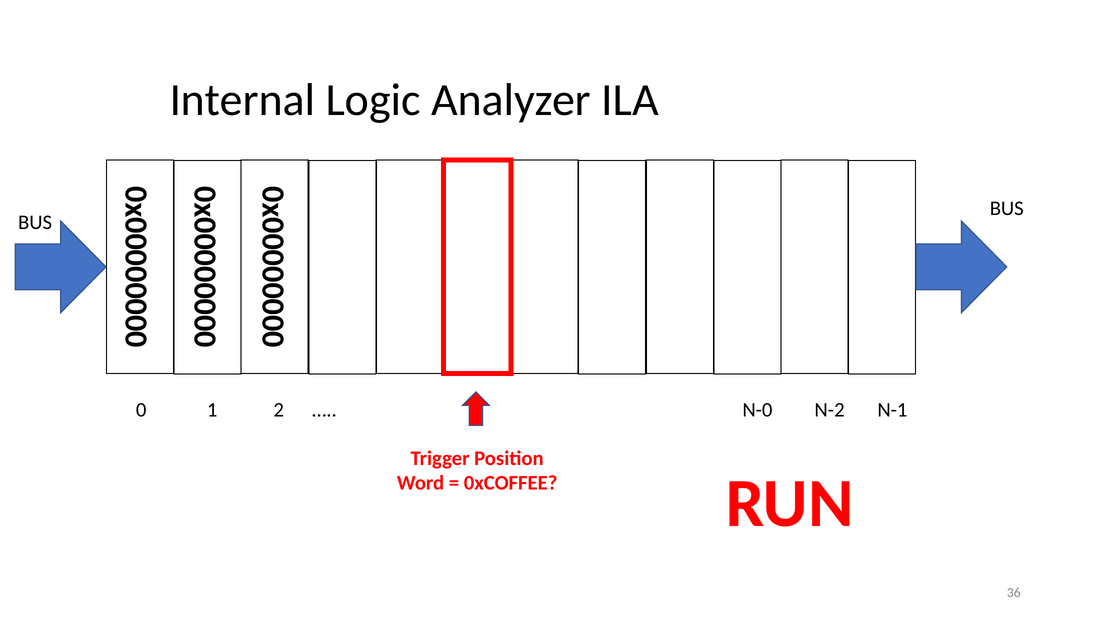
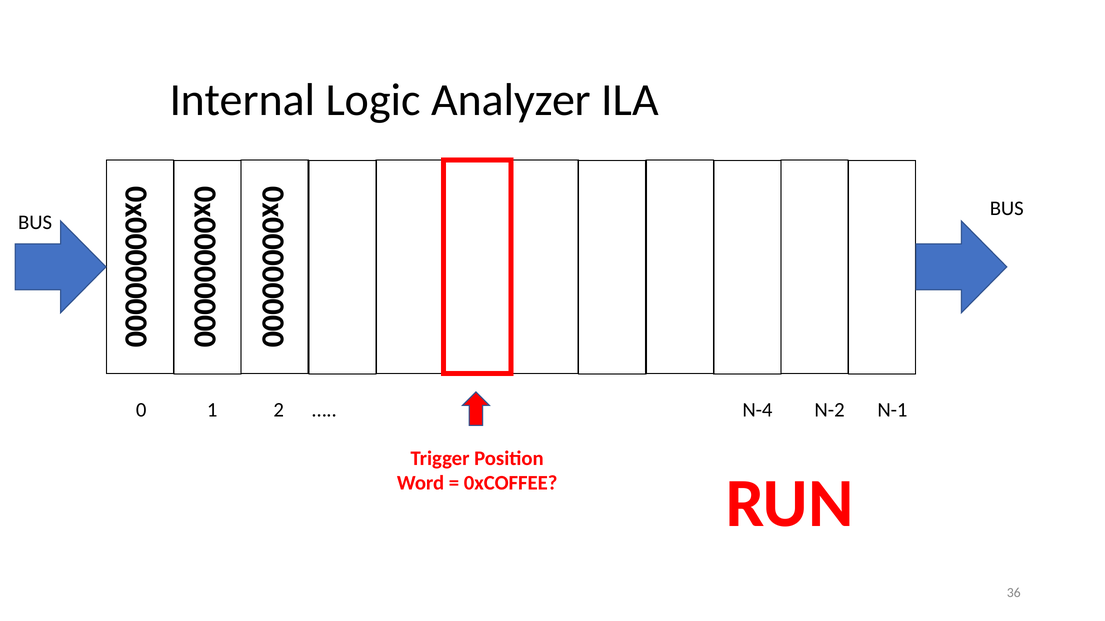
N-0: N-0 -> N-4
